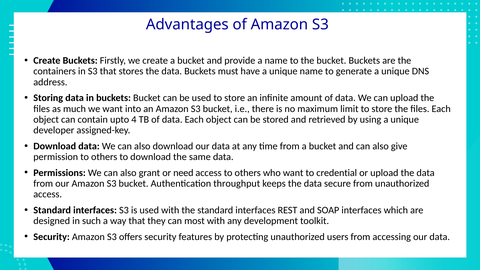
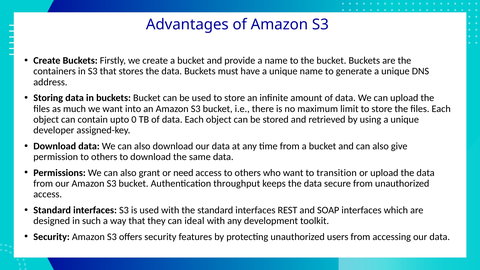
4: 4 -> 0
credential: credential -> transition
most: most -> ideal
